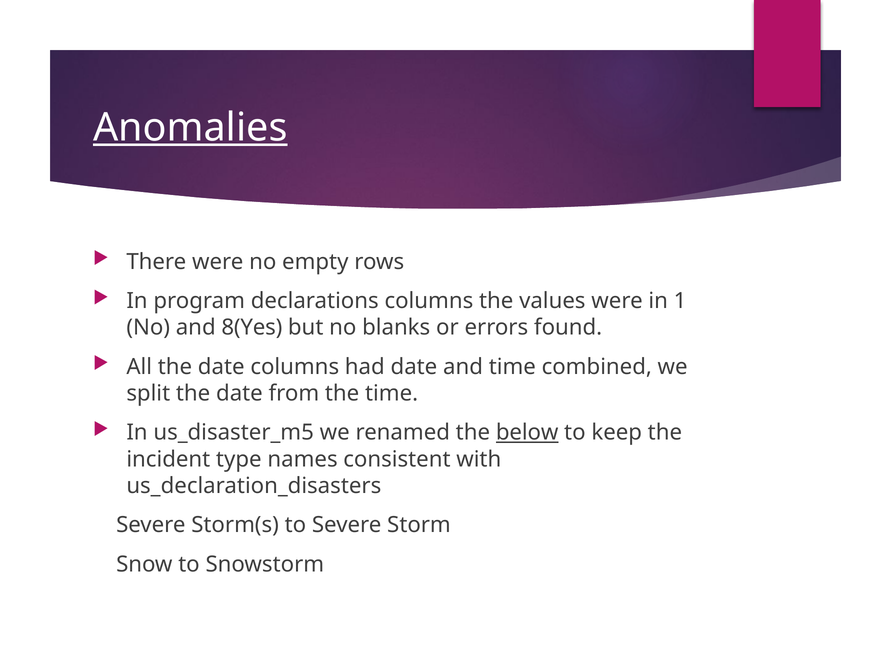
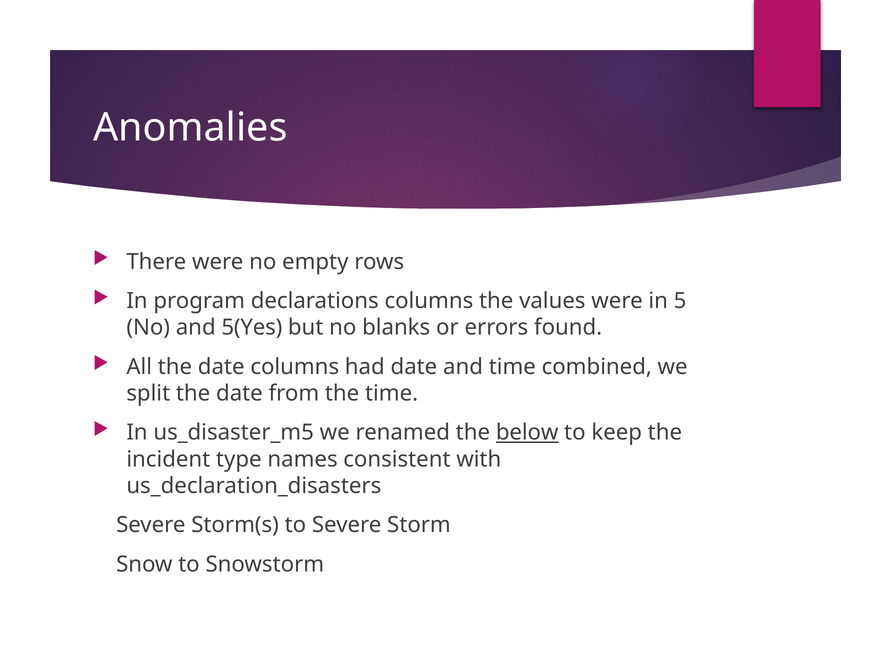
Anomalies underline: present -> none
1: 1 -> 5
8(Yes: 8(Yes -> 5(Yes
